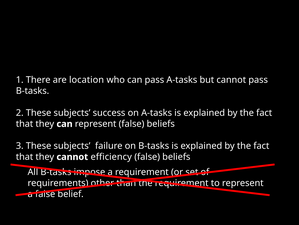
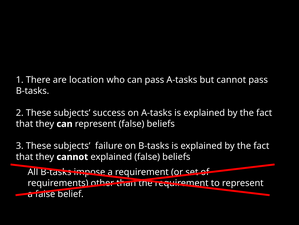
efficiency at (111, 156): efficiency -> explained
